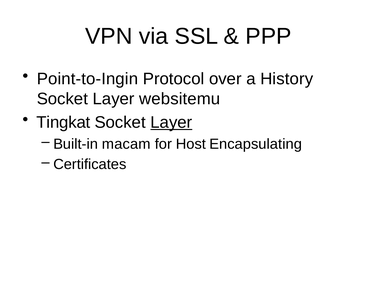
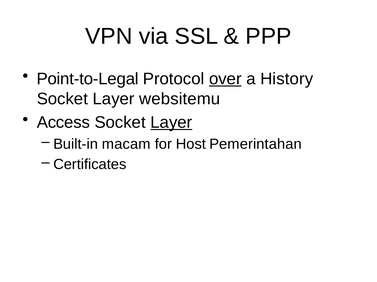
Point-to-Ingin: Point-to-Ingin -> Point-to-Legal
over underline: none -> present
Tingkat: Tingkat -> Access
Encapsulating: Encapsulating -> Pemerintahan
